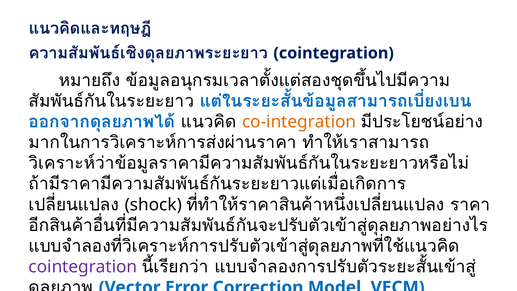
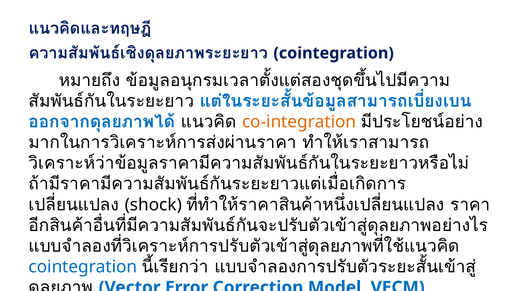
cointegration at (83, 267) colour: purple -> blue
